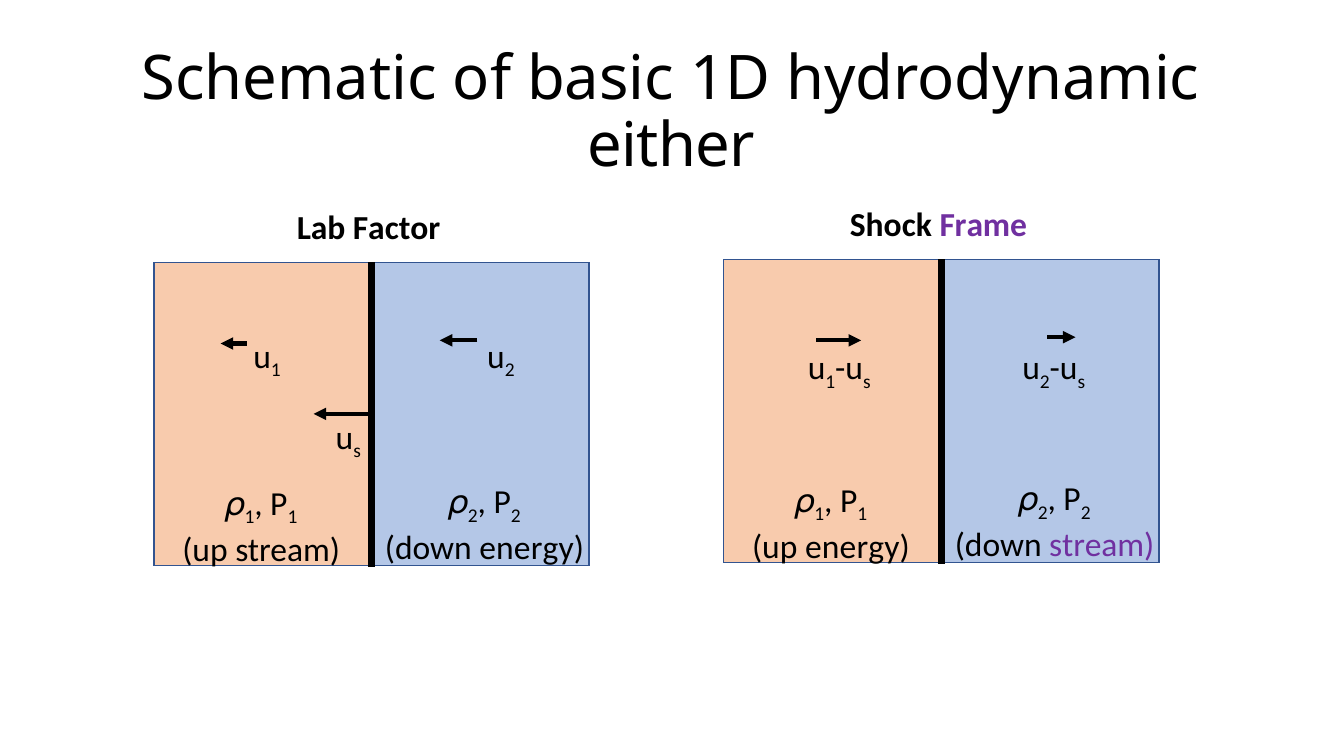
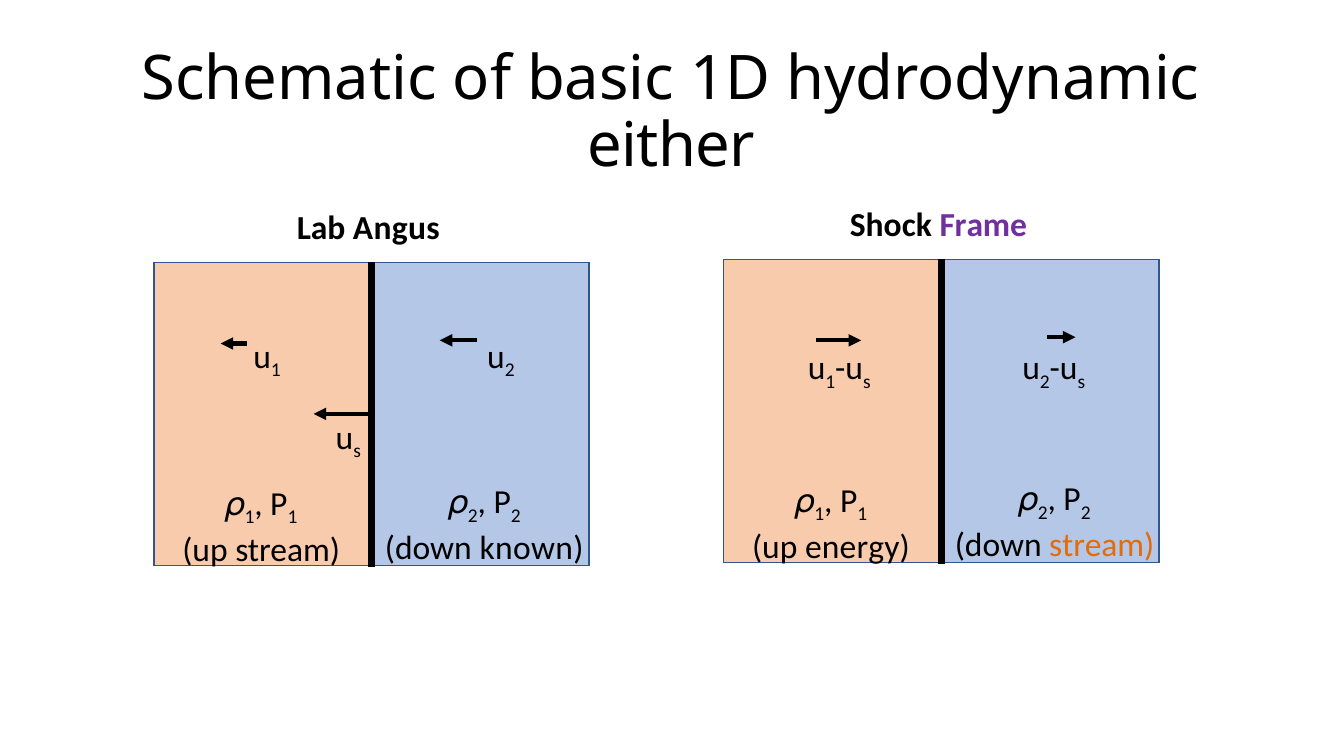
Factor: Factor -> Angus
stream at (1102, 546) colour: purple -> orange
down energy: energy -> known
